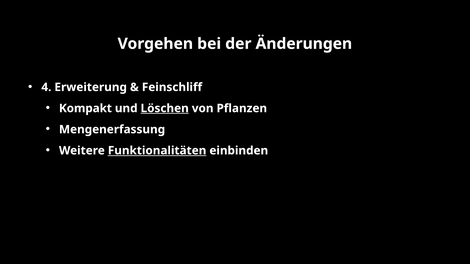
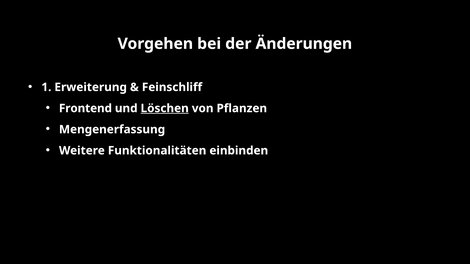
4: 4 -> 1
Kompakt: Kompakt -> Frontend
Funktionalitäten underline: present -> none
